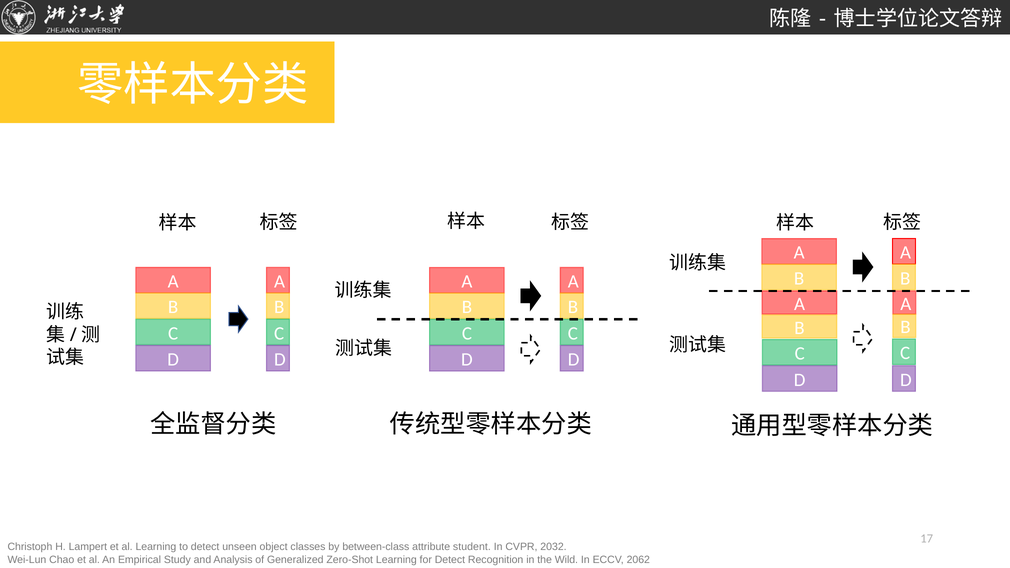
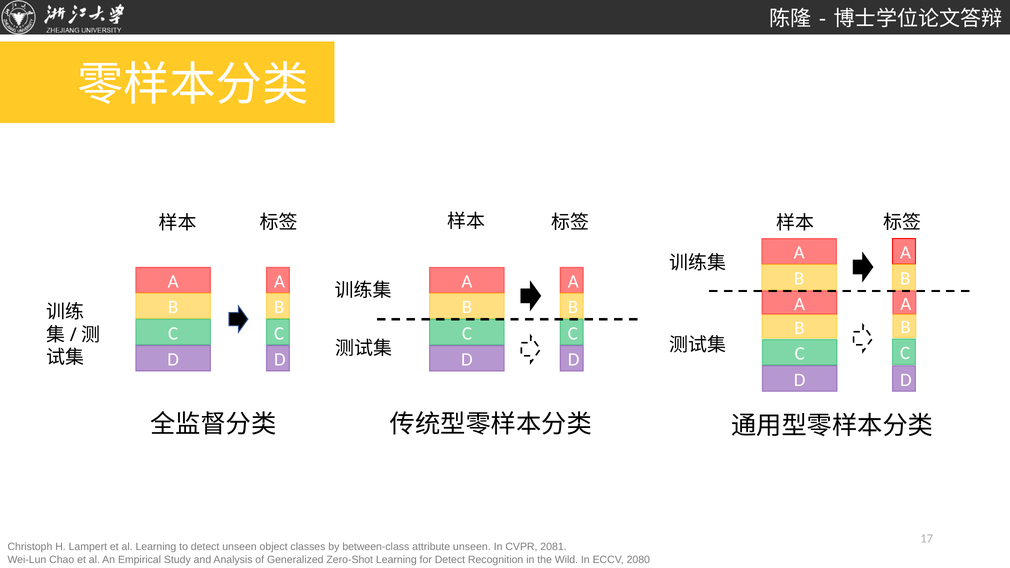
attribute student: student -> unseen
2032: 2032 -> 2081
2062: 2062 -> 2080
